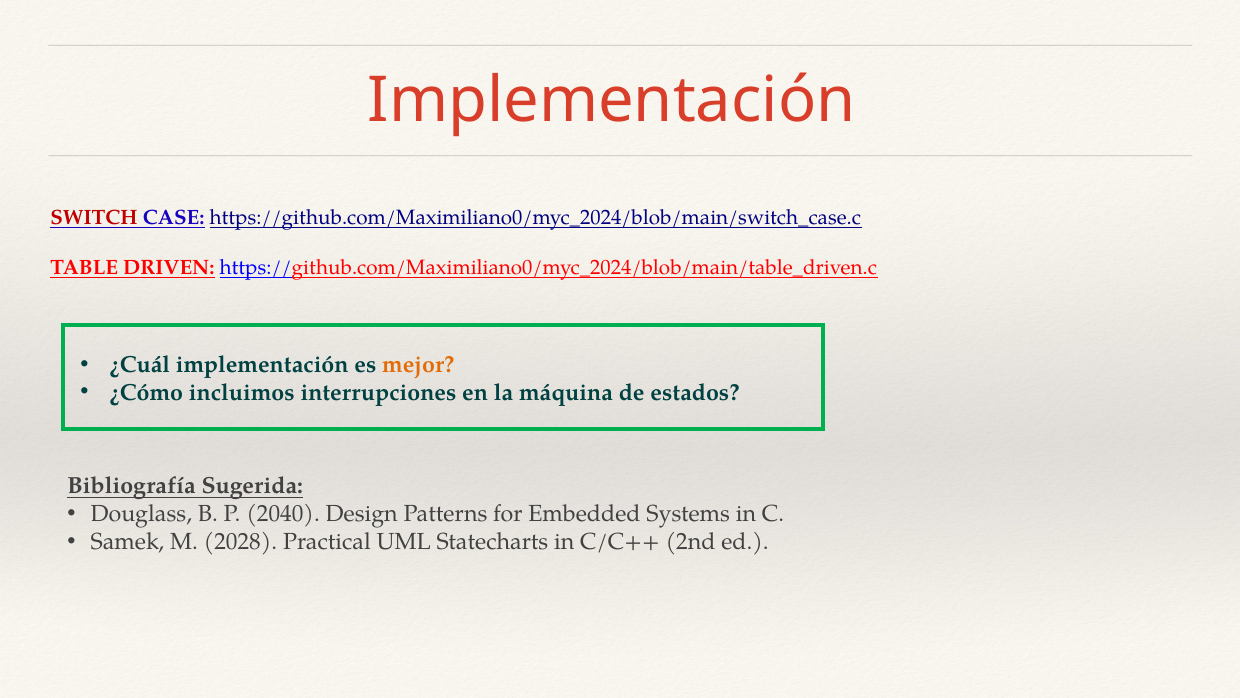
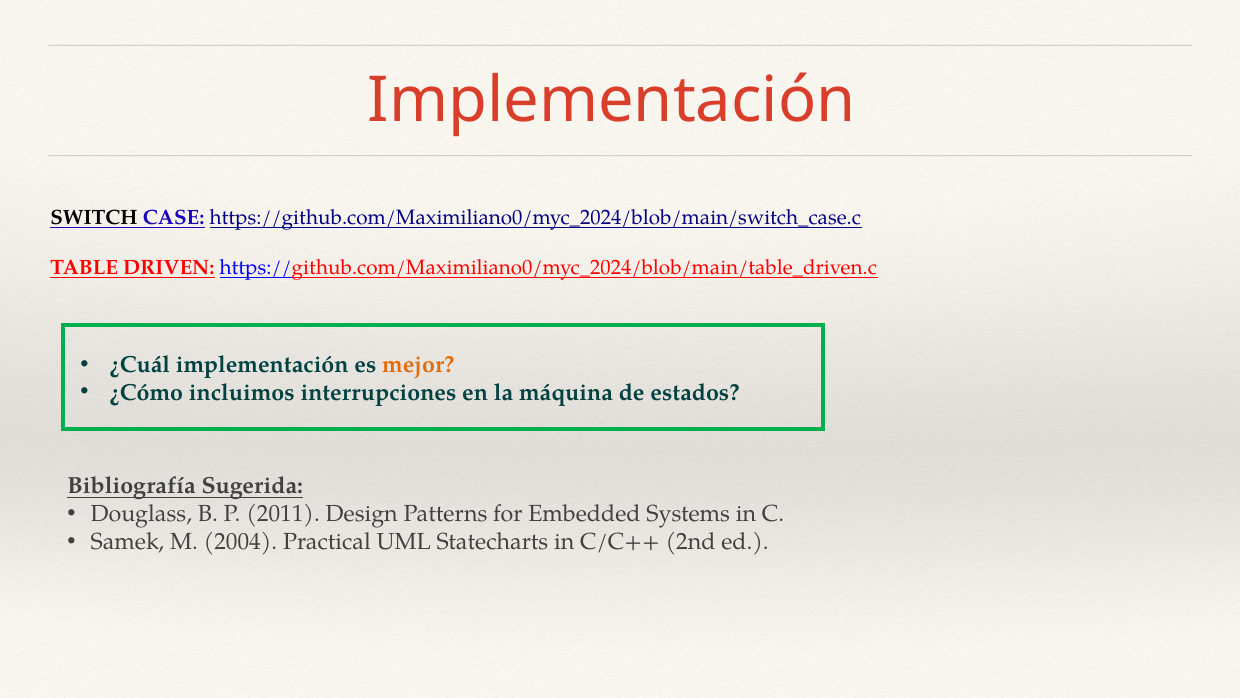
SWITCH colour: red -> black
2040: 2040 -> 2011
2028: 2028 -> 2004
